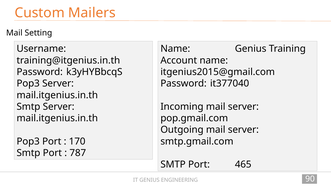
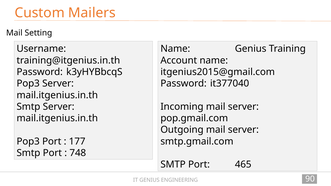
170: 170 -> 177
787: 787 -> 748
